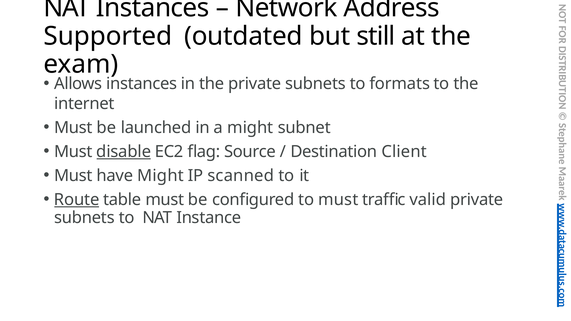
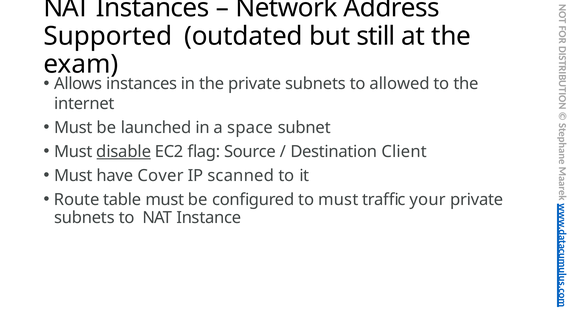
formats: formats -> allowed
a might: might -> space
have Might: Might -> Cover
Route underline: present -> none
valid: valid -> your
